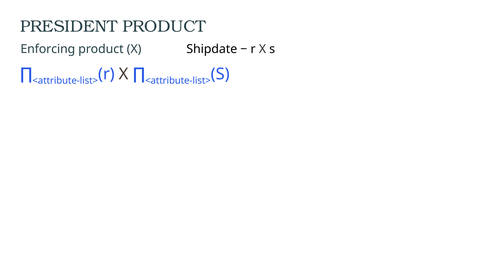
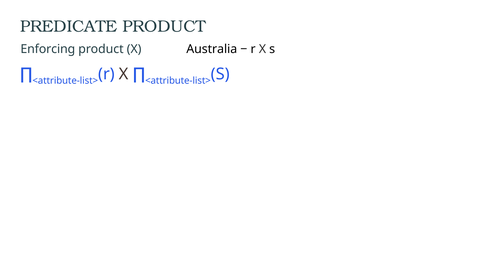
PRESIDENT: PRESIDENT -> PREDICATE
Shipdate: Shipdate -> Australia
